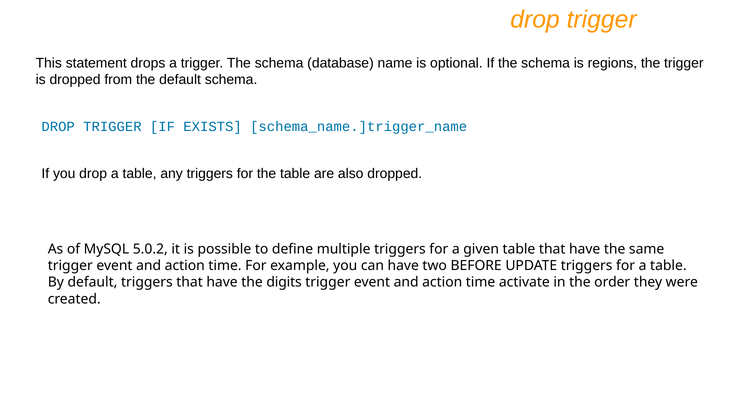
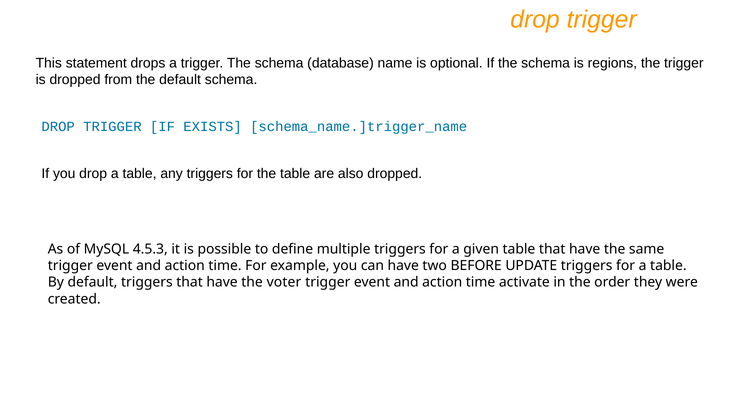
5.0.2: 5.0.2 -> 4.5.3
digits: digits -> voter
